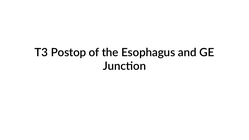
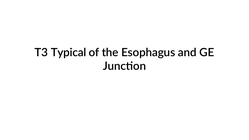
Postop: Postop -> Typical
